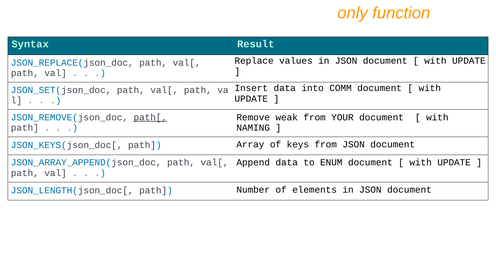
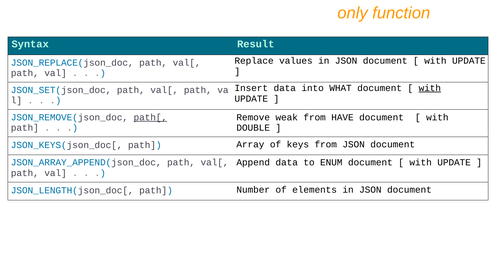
COMM: COMM -> WHAT
with at (430, 88) underline: none -> present
YOUR: YOUR -> HAVE
NAMING: NAMING -> DOUBLE
